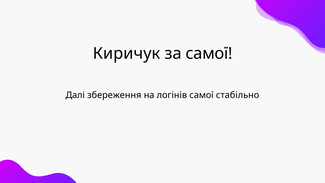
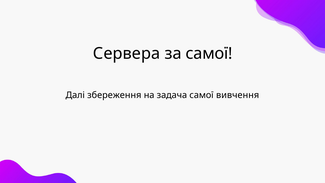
Киричук: Киричук -> Сервера
логінів: логінів -> задача
стабільно: стабільно -> вивчення
